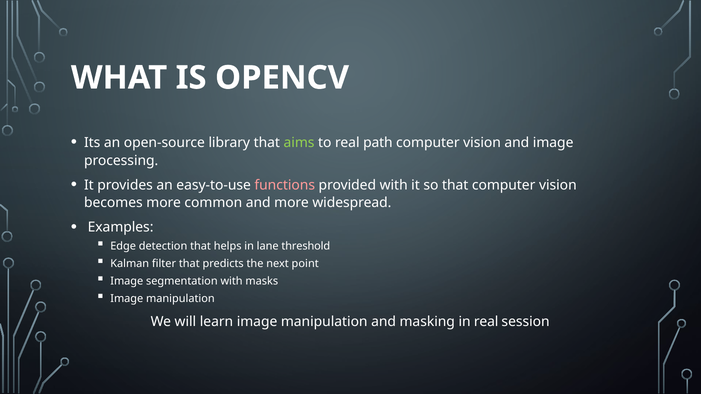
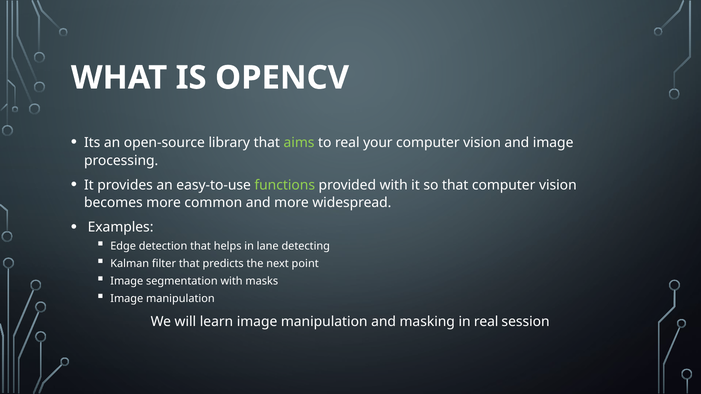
path: path -> your
functions colour: pink -> light green
threshold: threshold -> detecting
